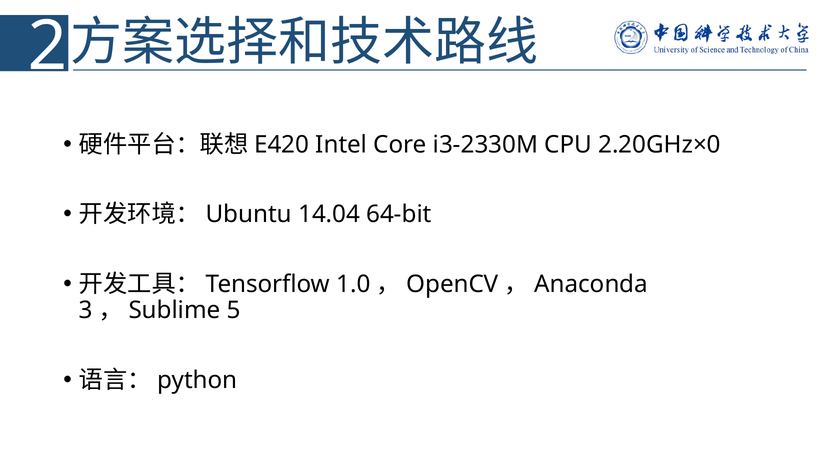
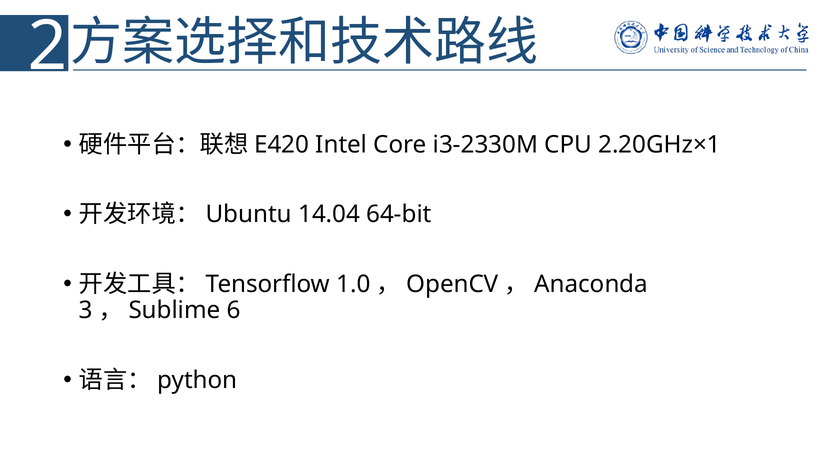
2.20GHz×0: 2.20GHz×0 -> 2.20GHz×1
5: 5 -> 6
